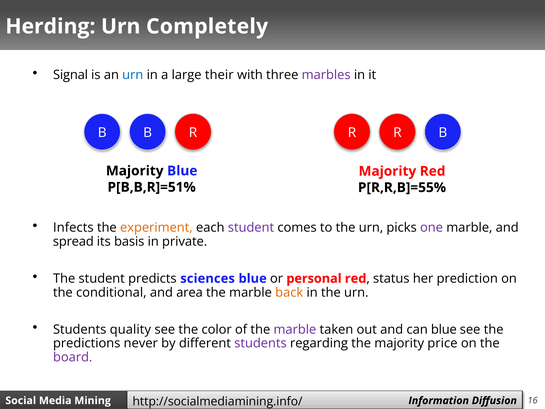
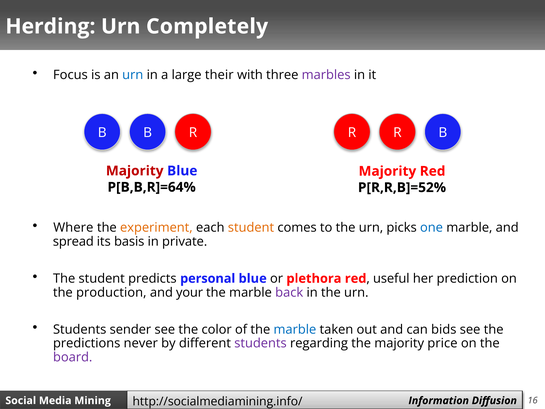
Signal: Signal -> Focus
Majority at (135, 171) colour: black -> red
P[B,B,R]=51%: P[B,B,R]=51% -> P[B,B,R]=64%
P[R,R,B]=55%: P[R,R,B]=55% -> P[R,R,B]=52%
Infects: Infects -> Where
student at (251, 227) colour: purple -> orange
one colour: purple -> blue
sciences: sciences -> personal
personal: personal -> plethora
status: status -> useful
conditional: conditional -> production
area: area -> your
back colour: orange -> purple
quality: quality -> sender
marble at (295, 329) colour: purple -> blue
can blue: blue -> bids
